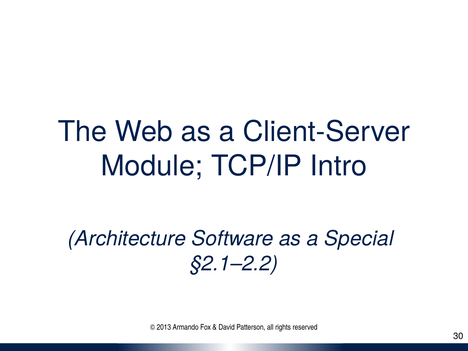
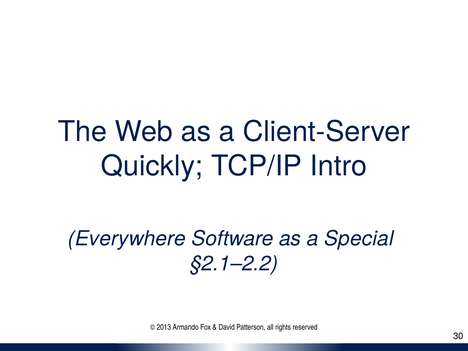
Module: Module -> Quickly
Architecture: Architecture -> Everywhere
